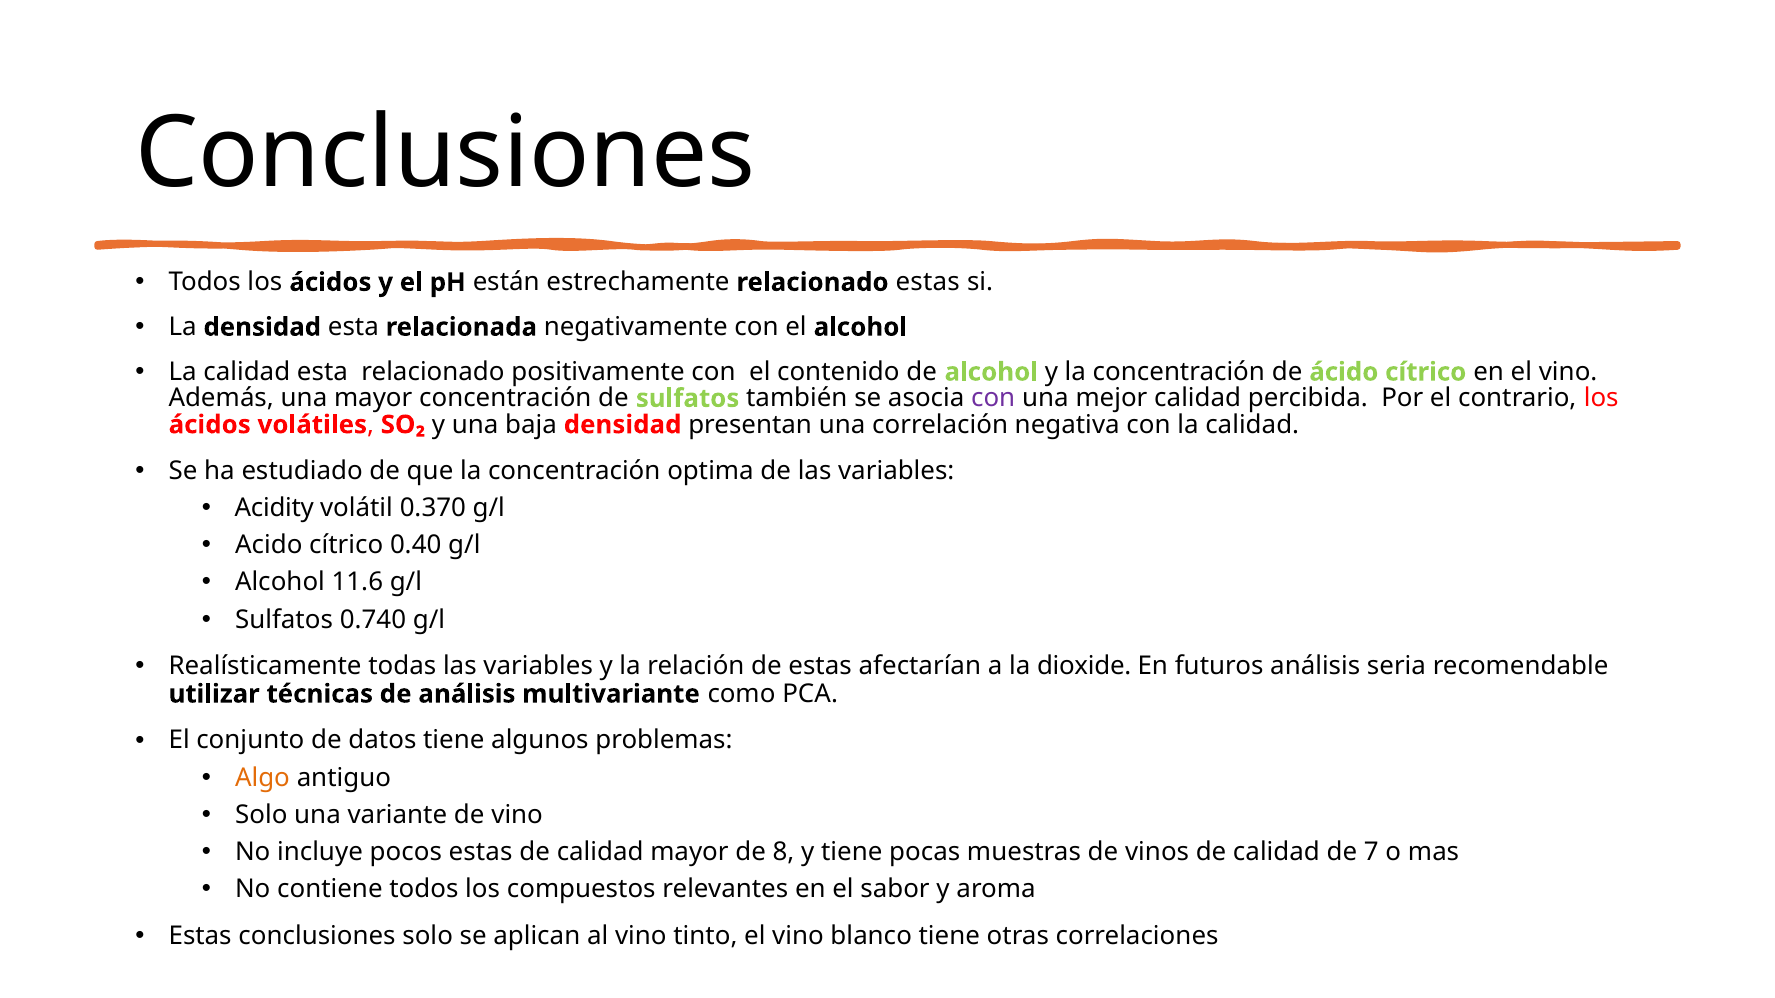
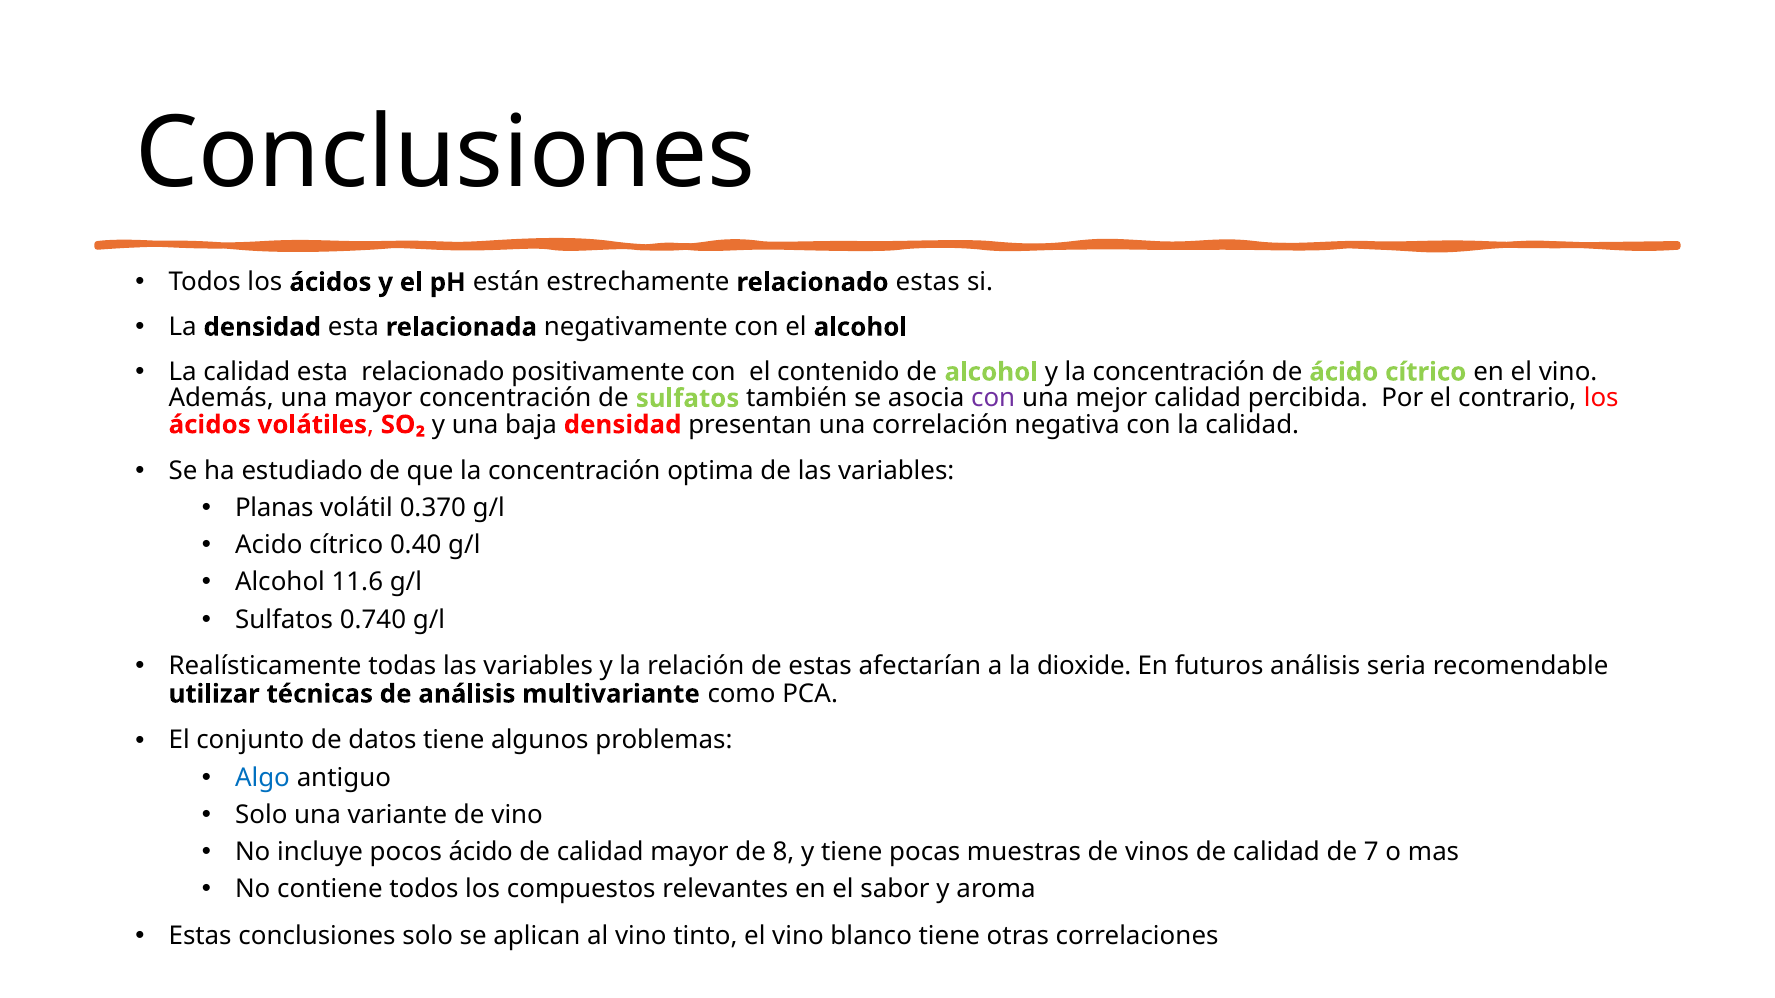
Acidity: Acidity -> Planas
Algo colour: orange -> blue
pocos estas: estas -> ácido
